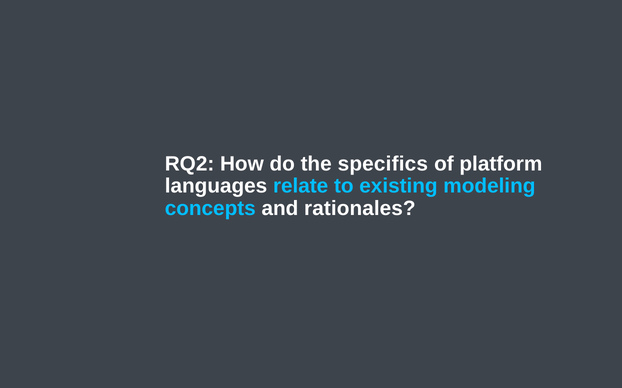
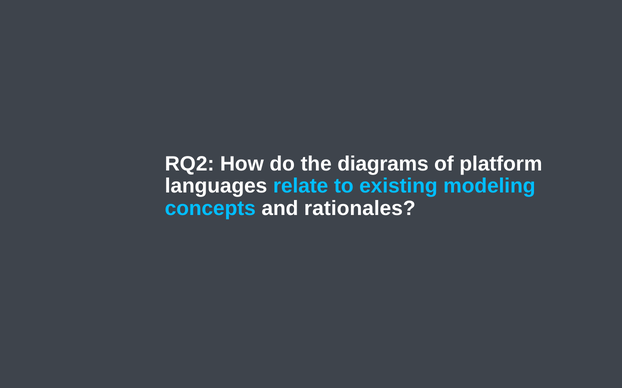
specifics: specifics -> diagrams
